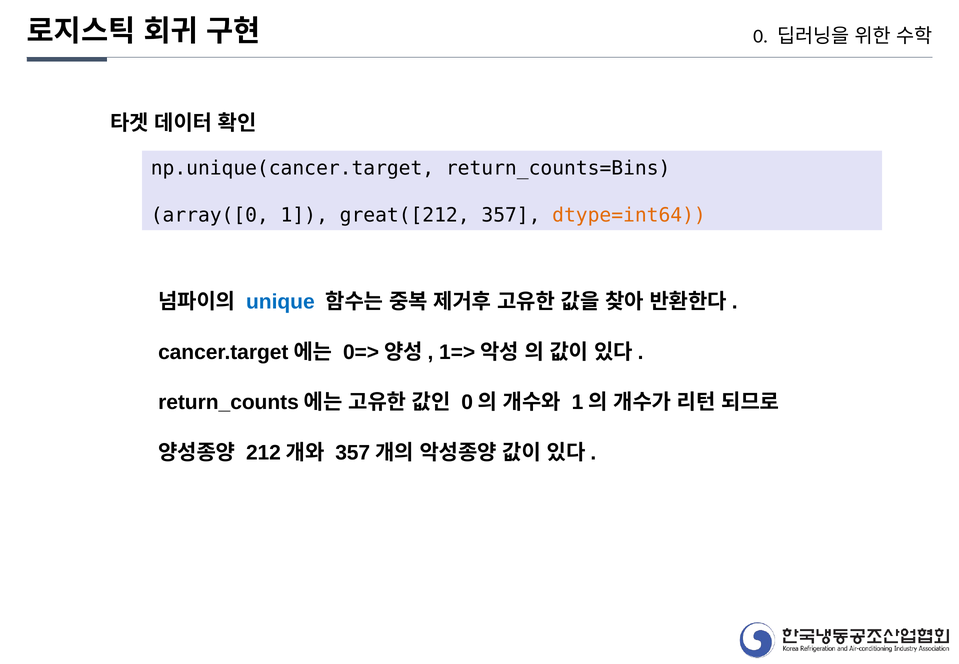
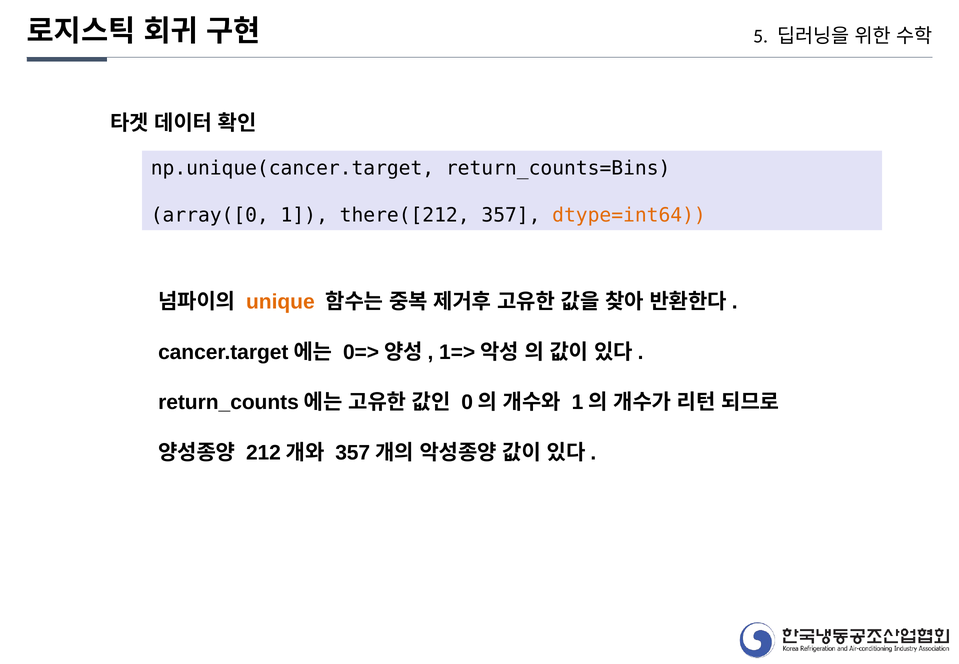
0: 0 -> 5
great([212: great([212 -> there([212
unique colour: blue -> orange
